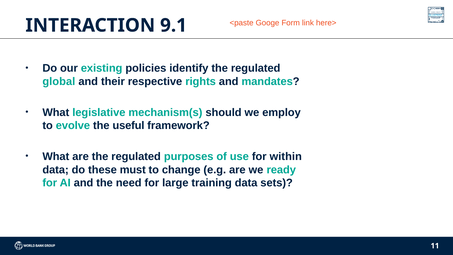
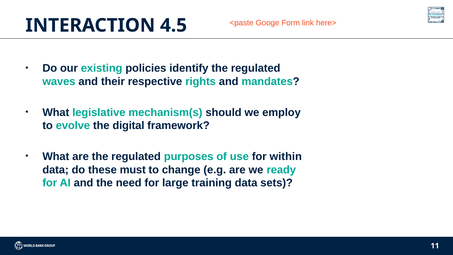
9.1: 9.1 -> 4.5
global: global -> waves
the useful: useful -> digital
